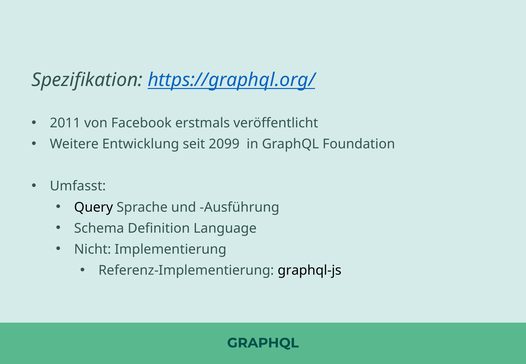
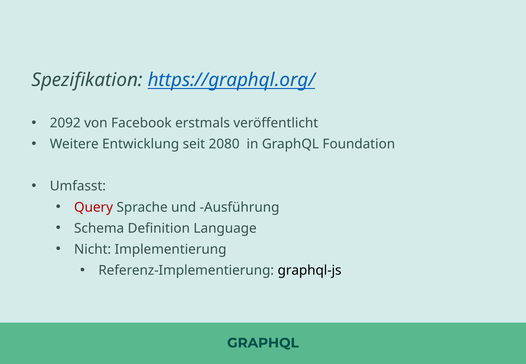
2011: 2011 -> 2092
2099: 2099 -> 2080
Query colour: black -> red
